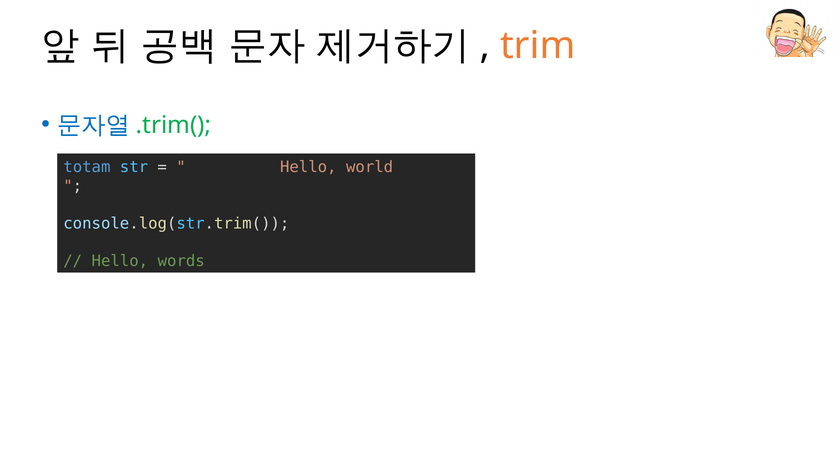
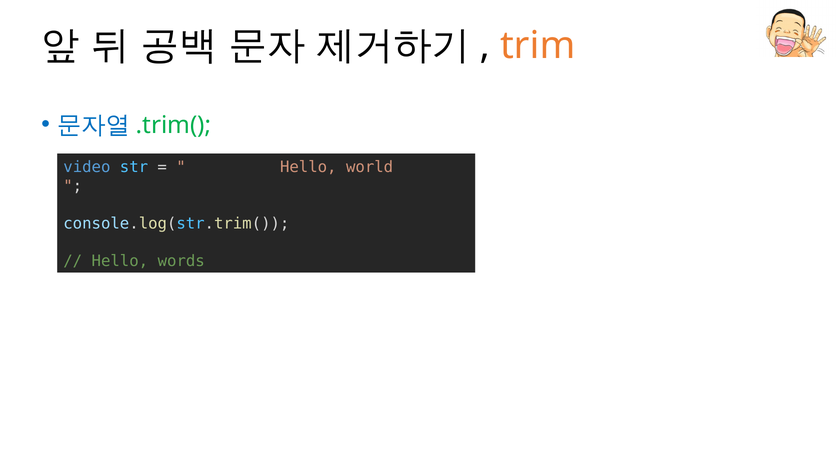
totam: totam -> video
